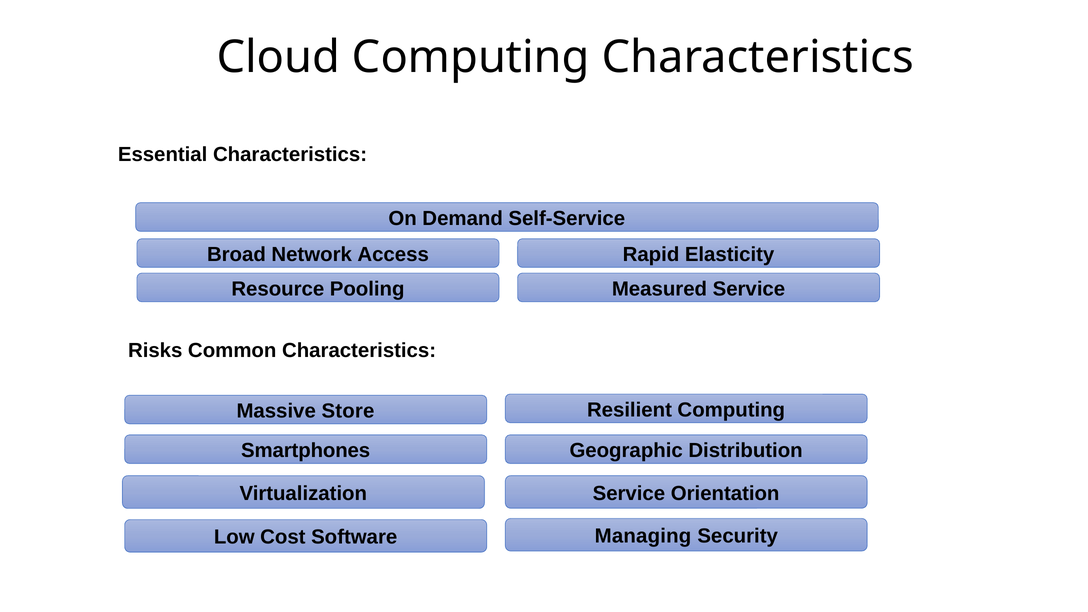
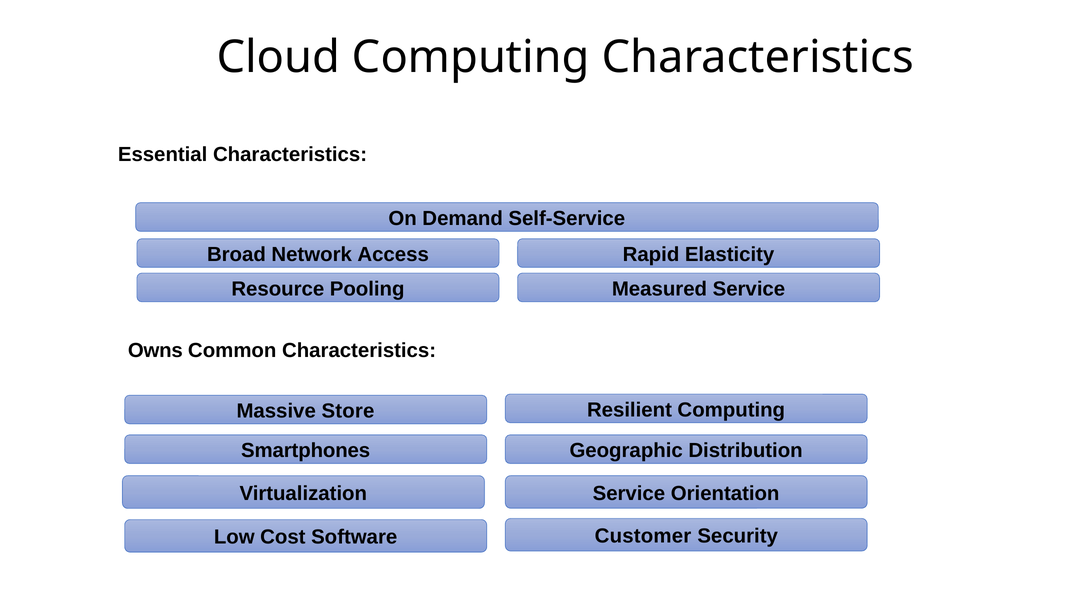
Risks: Risks -> Owns
Managing: Managing -> Customer
